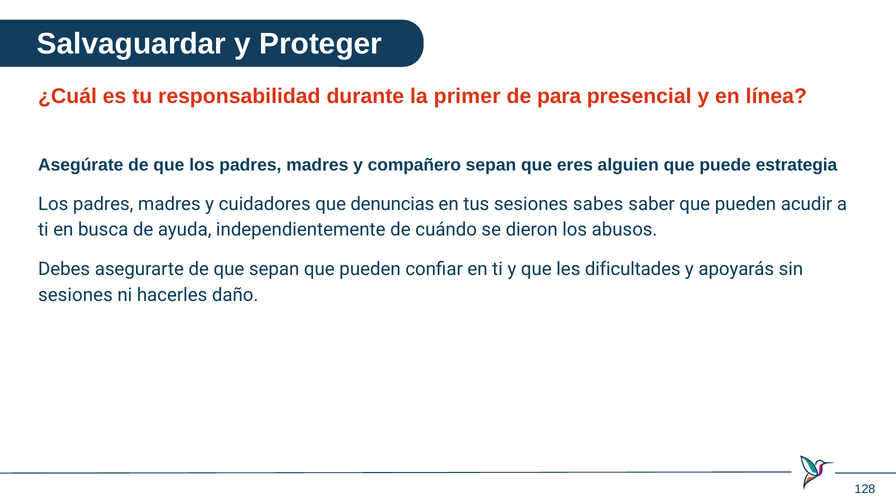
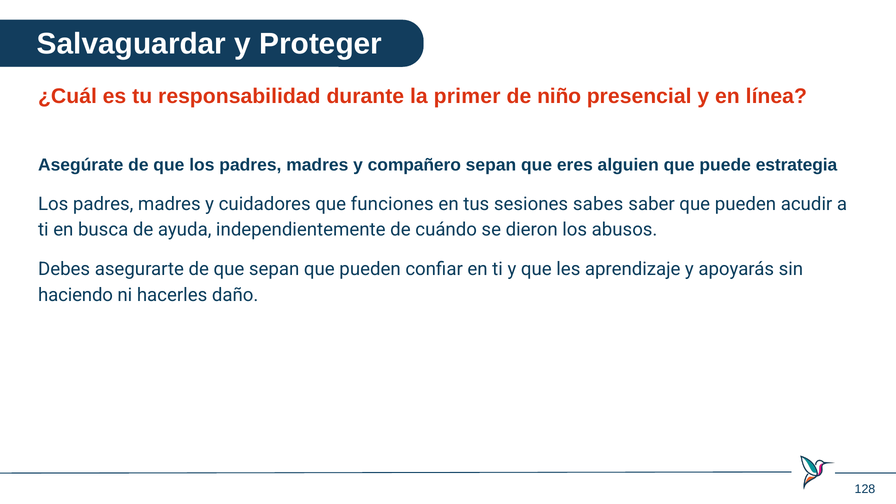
para: para -> niño
denuncias: denuncias -> funciones
dificultades: dificultades -> aprendizaje
sesiones at (75, 295): sesiones -> haciendo
